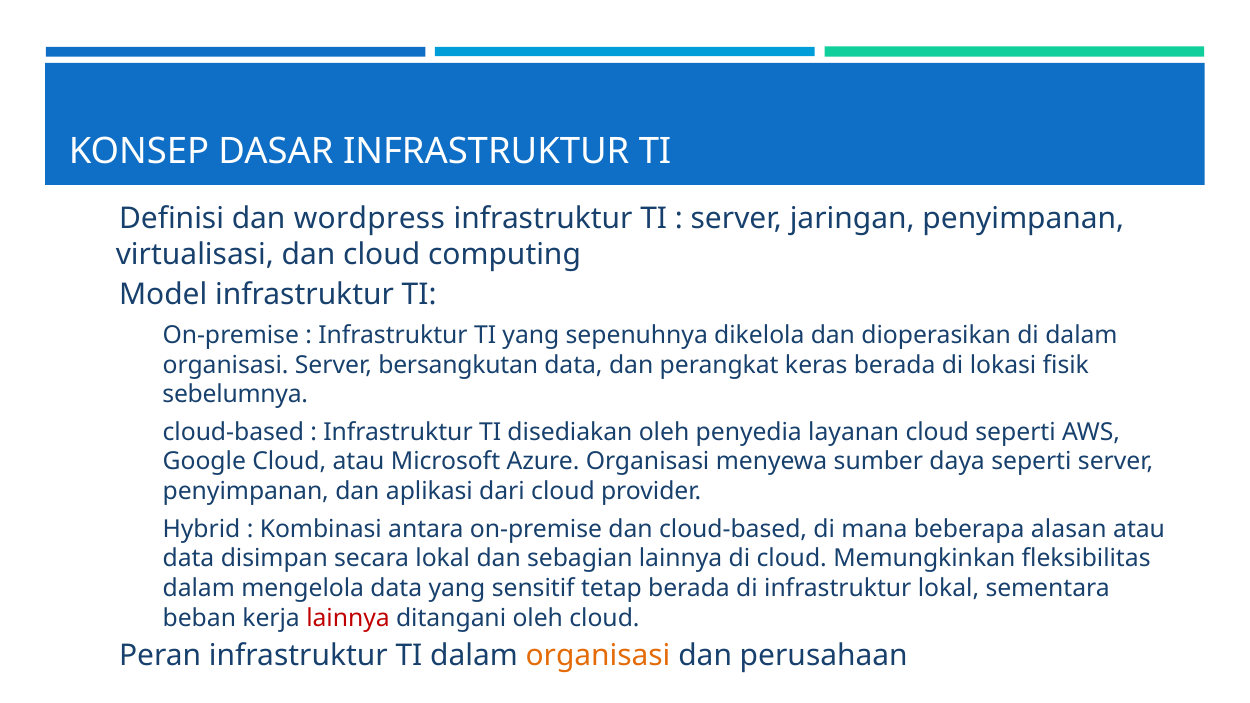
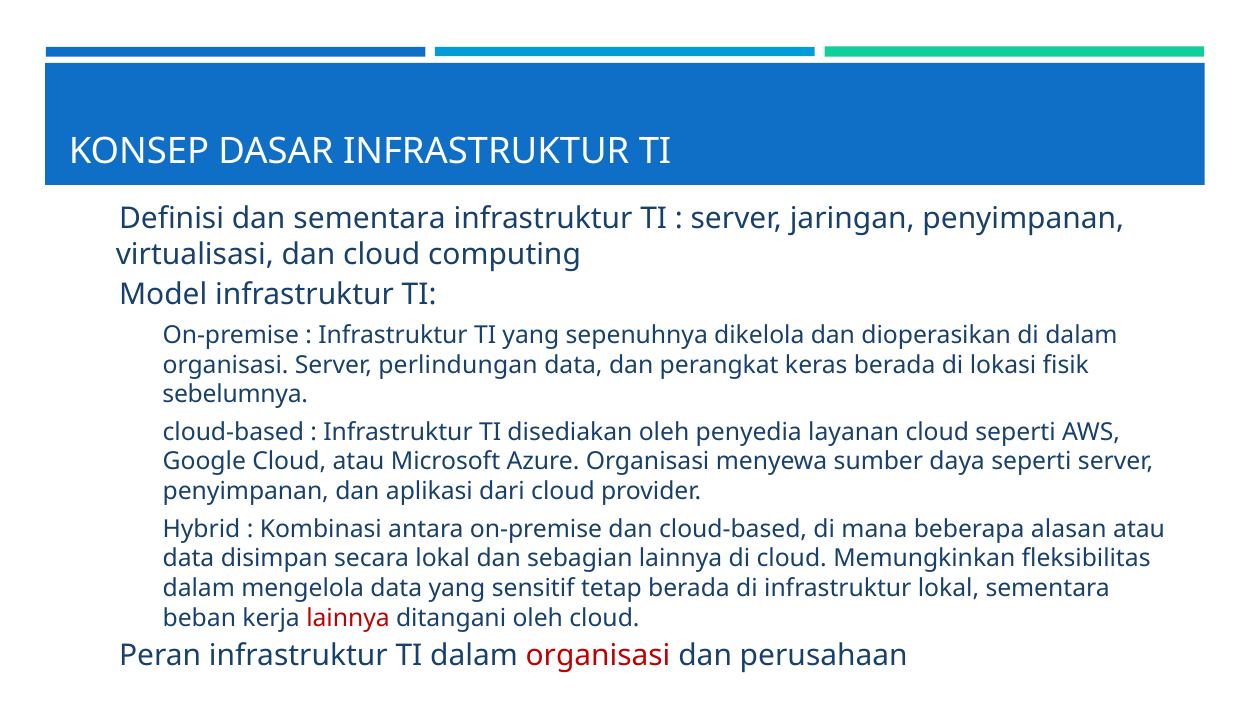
dan wordpress: wordpress -> sementara
bersangkutan: bersangkutan -> perlindungan
organisasi at (598, 656) colour: orange -> red
